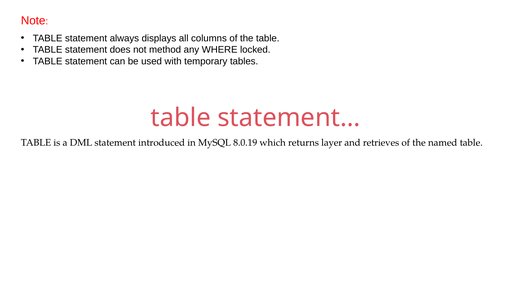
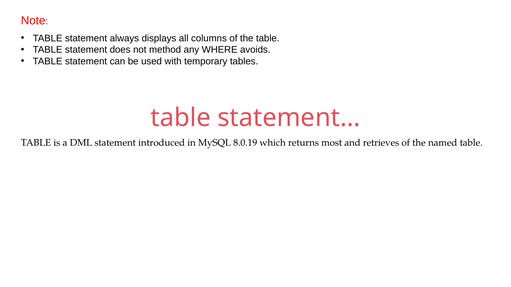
locked: locked -> avoids
layer: layer -> most
